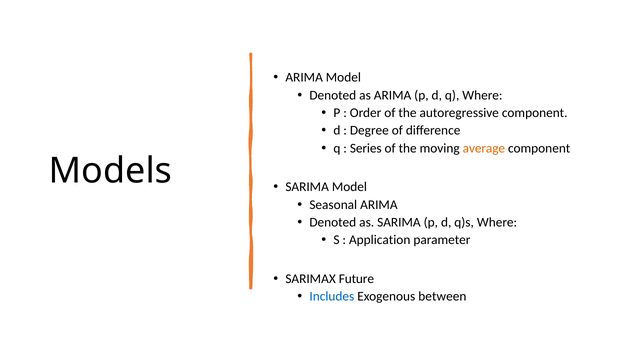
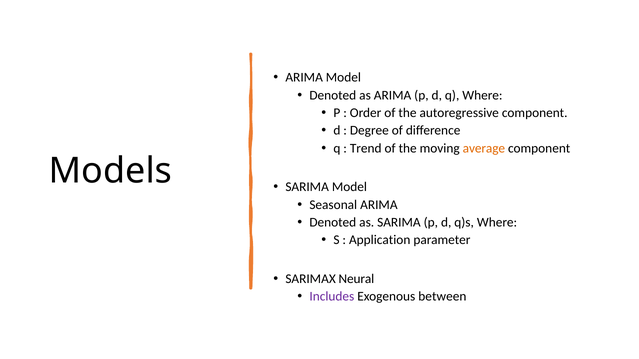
Series: Series -> Trend
Future: Future -> Neural
Includes colour: blue -> purple
